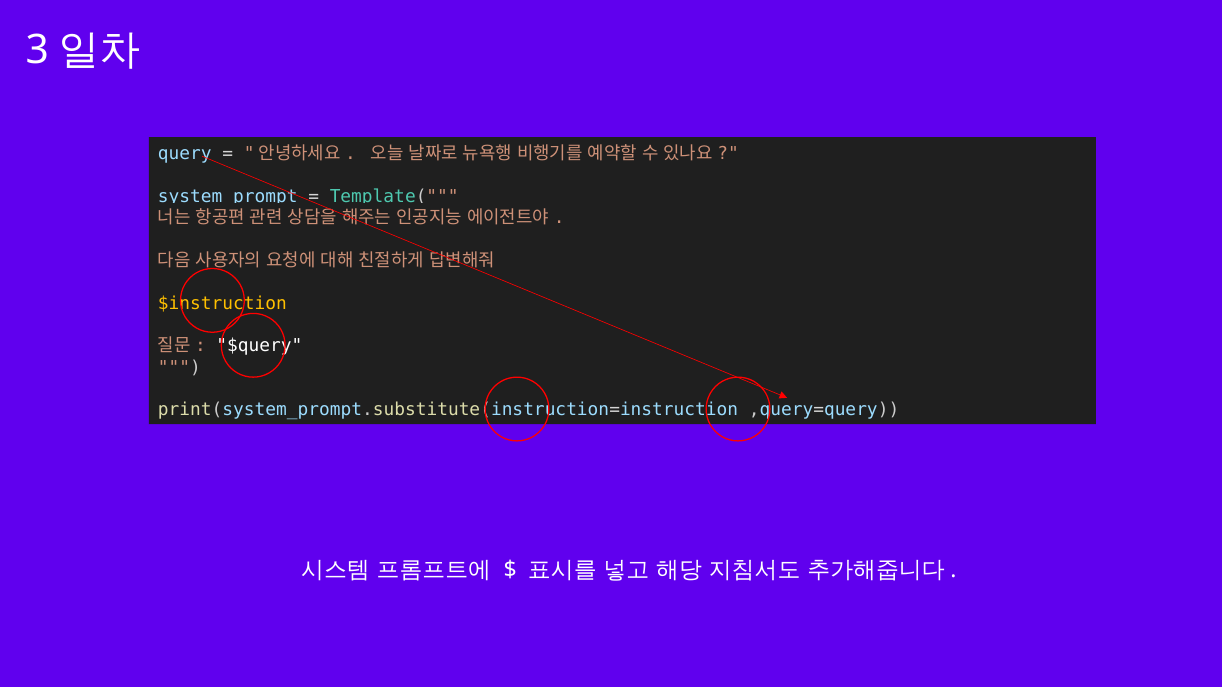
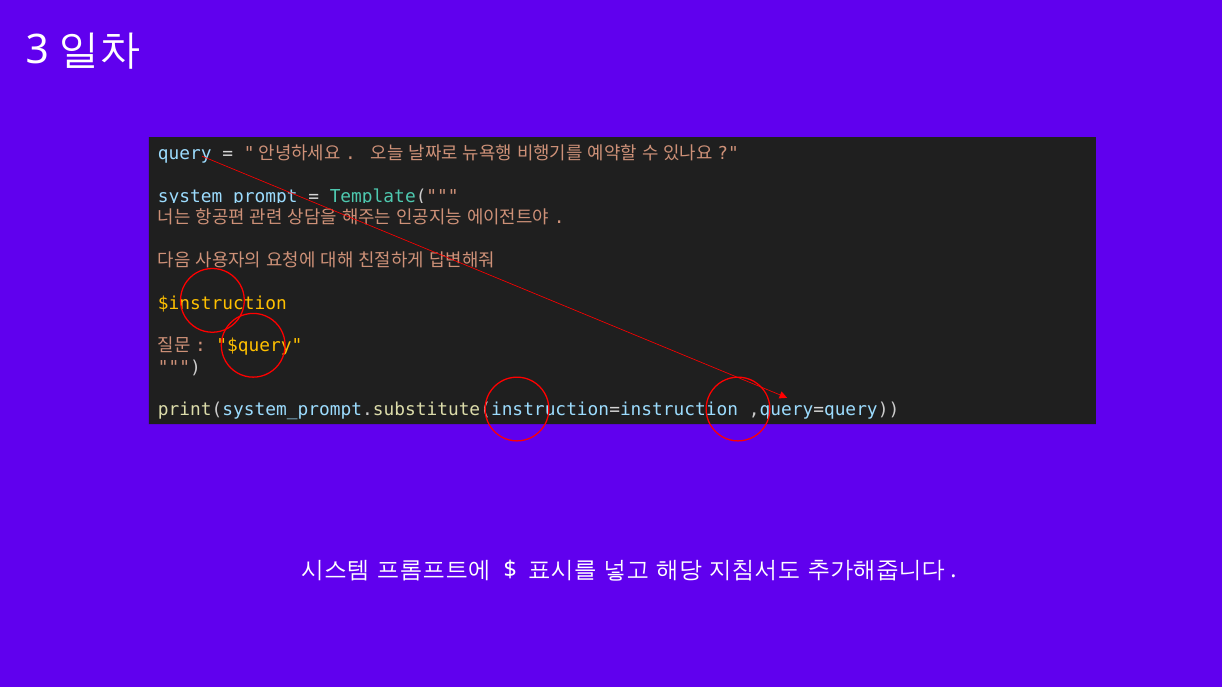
$query colour: white -> yellow
